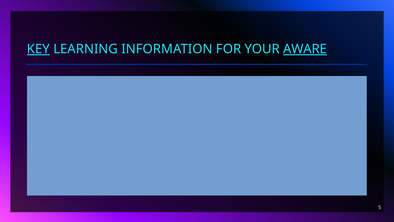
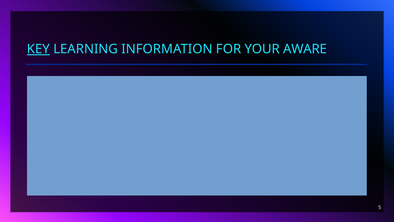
AWARE underline: present -> none
